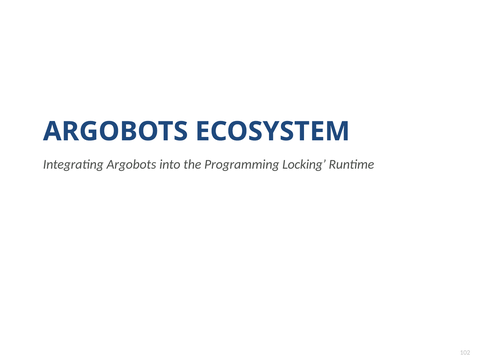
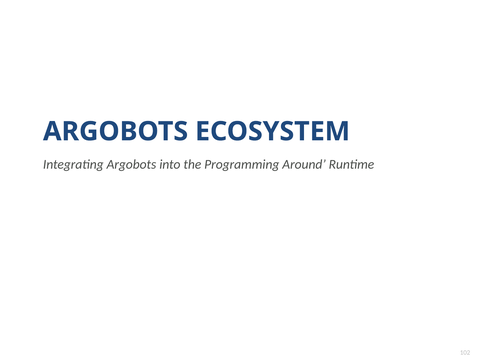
Locking: Locking -> Around
